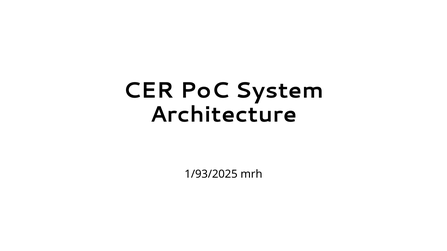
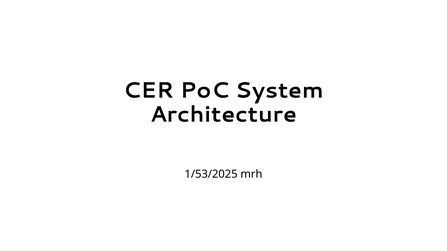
1/93/2025: 1/93/2025 -> 1/53/2025
